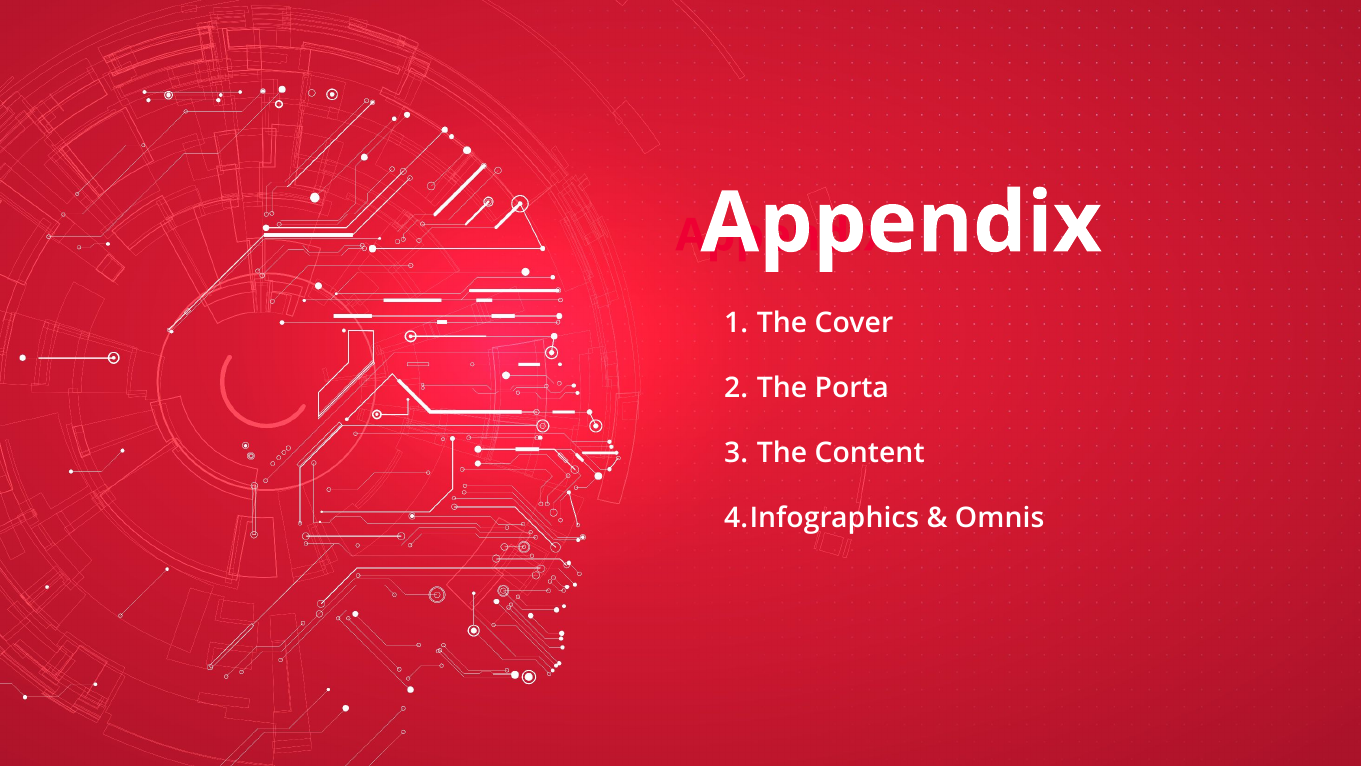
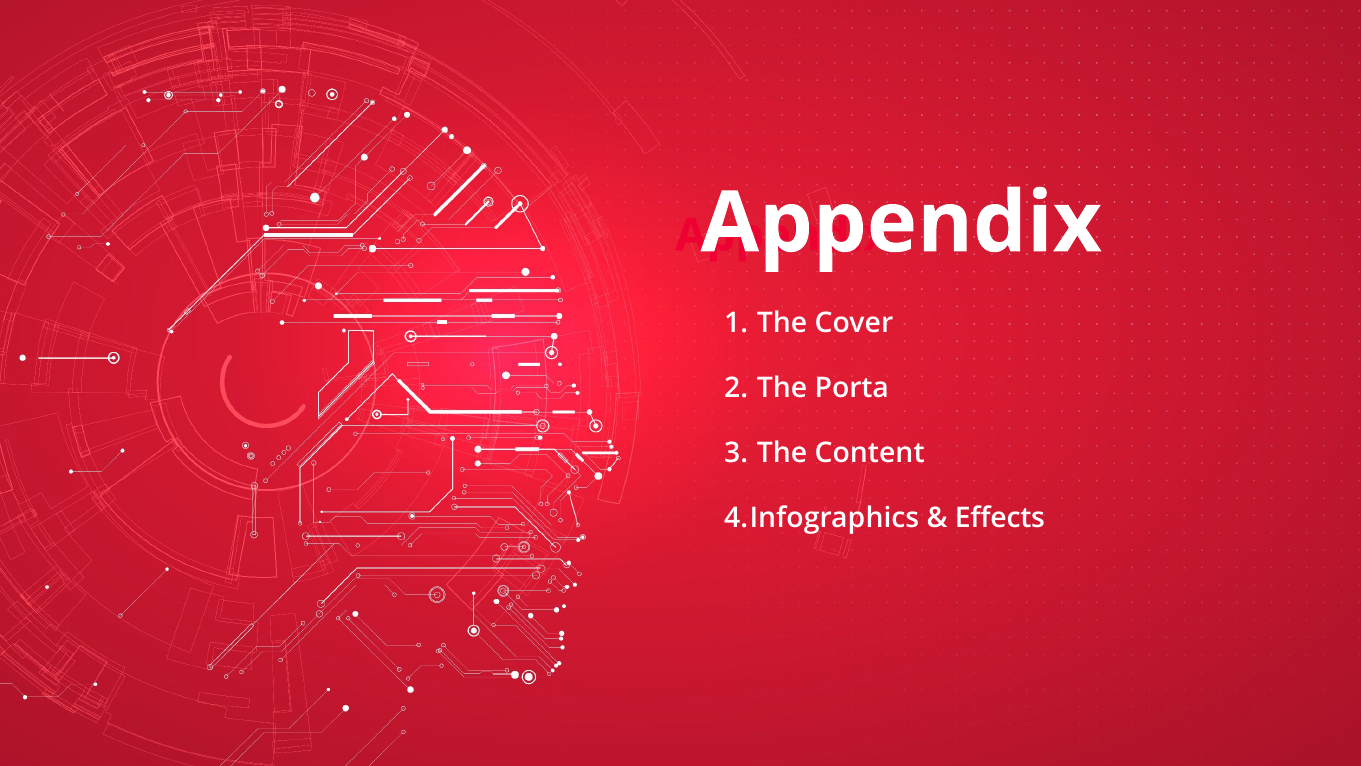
Omnis: Omnis -> Effects
